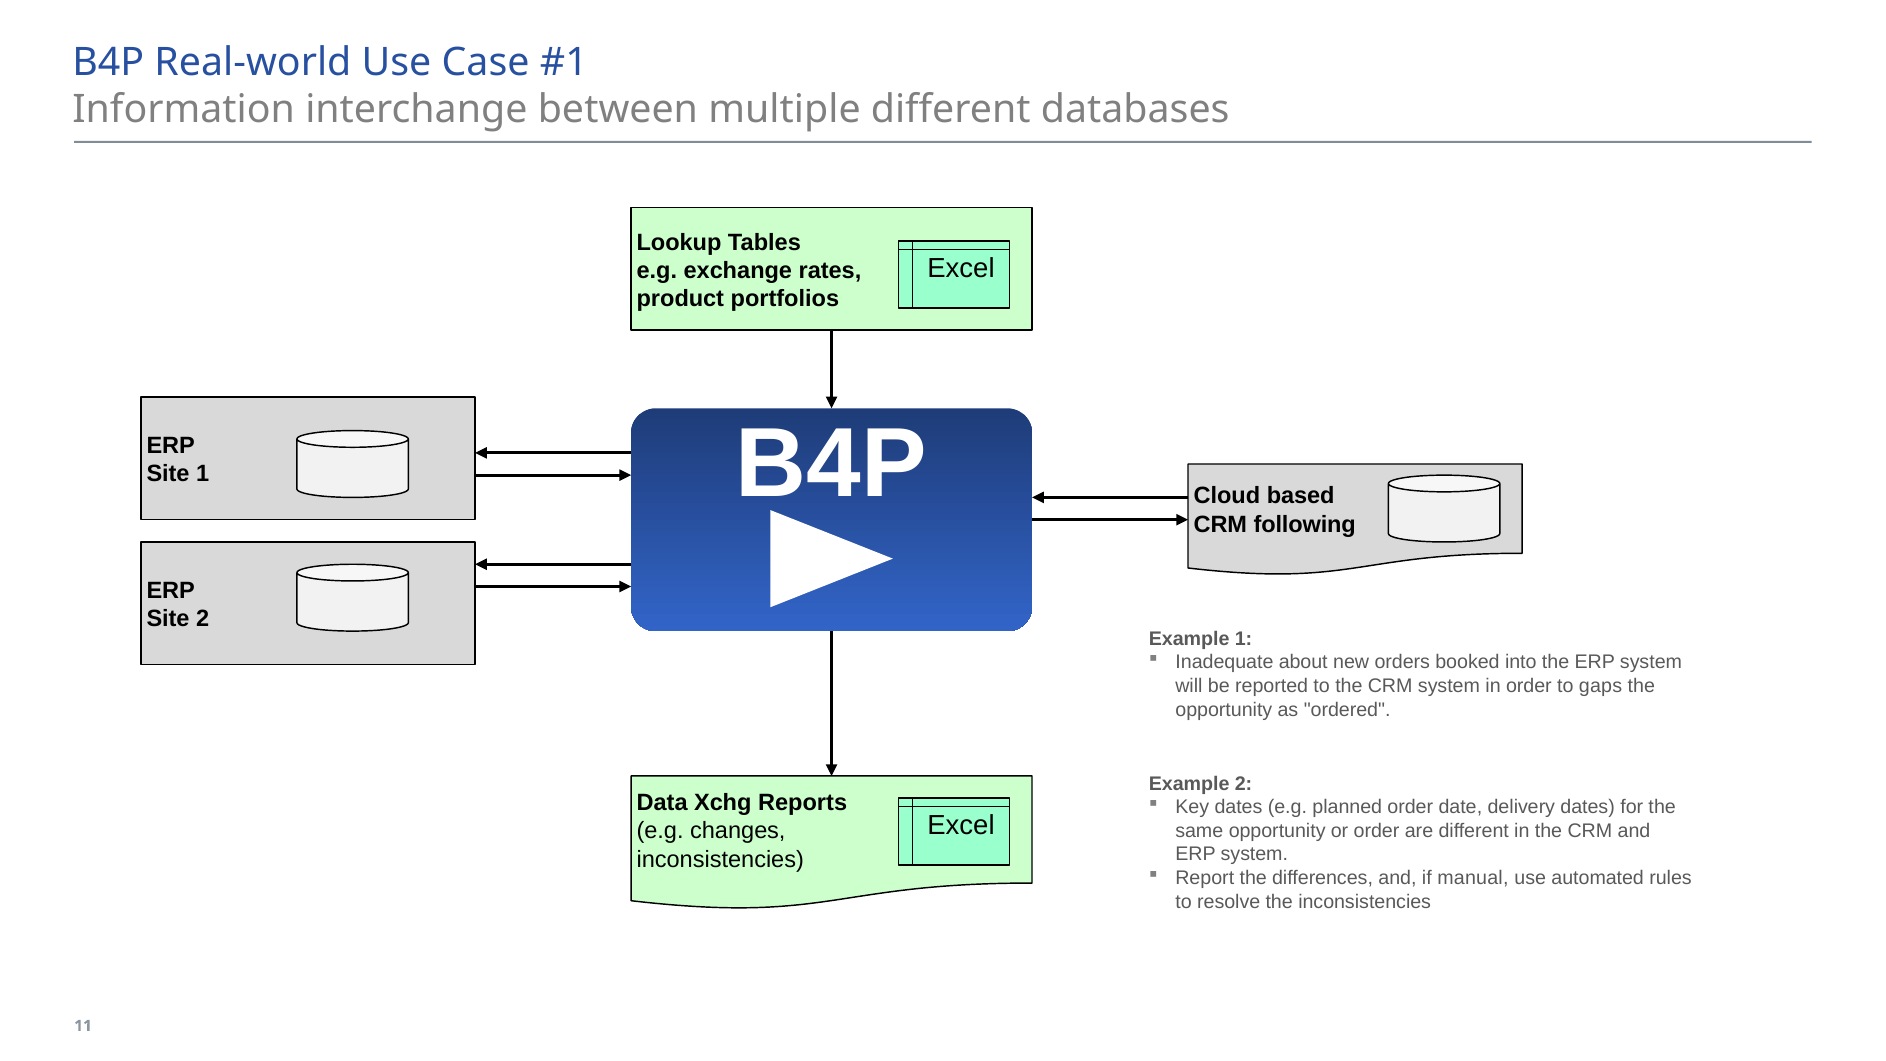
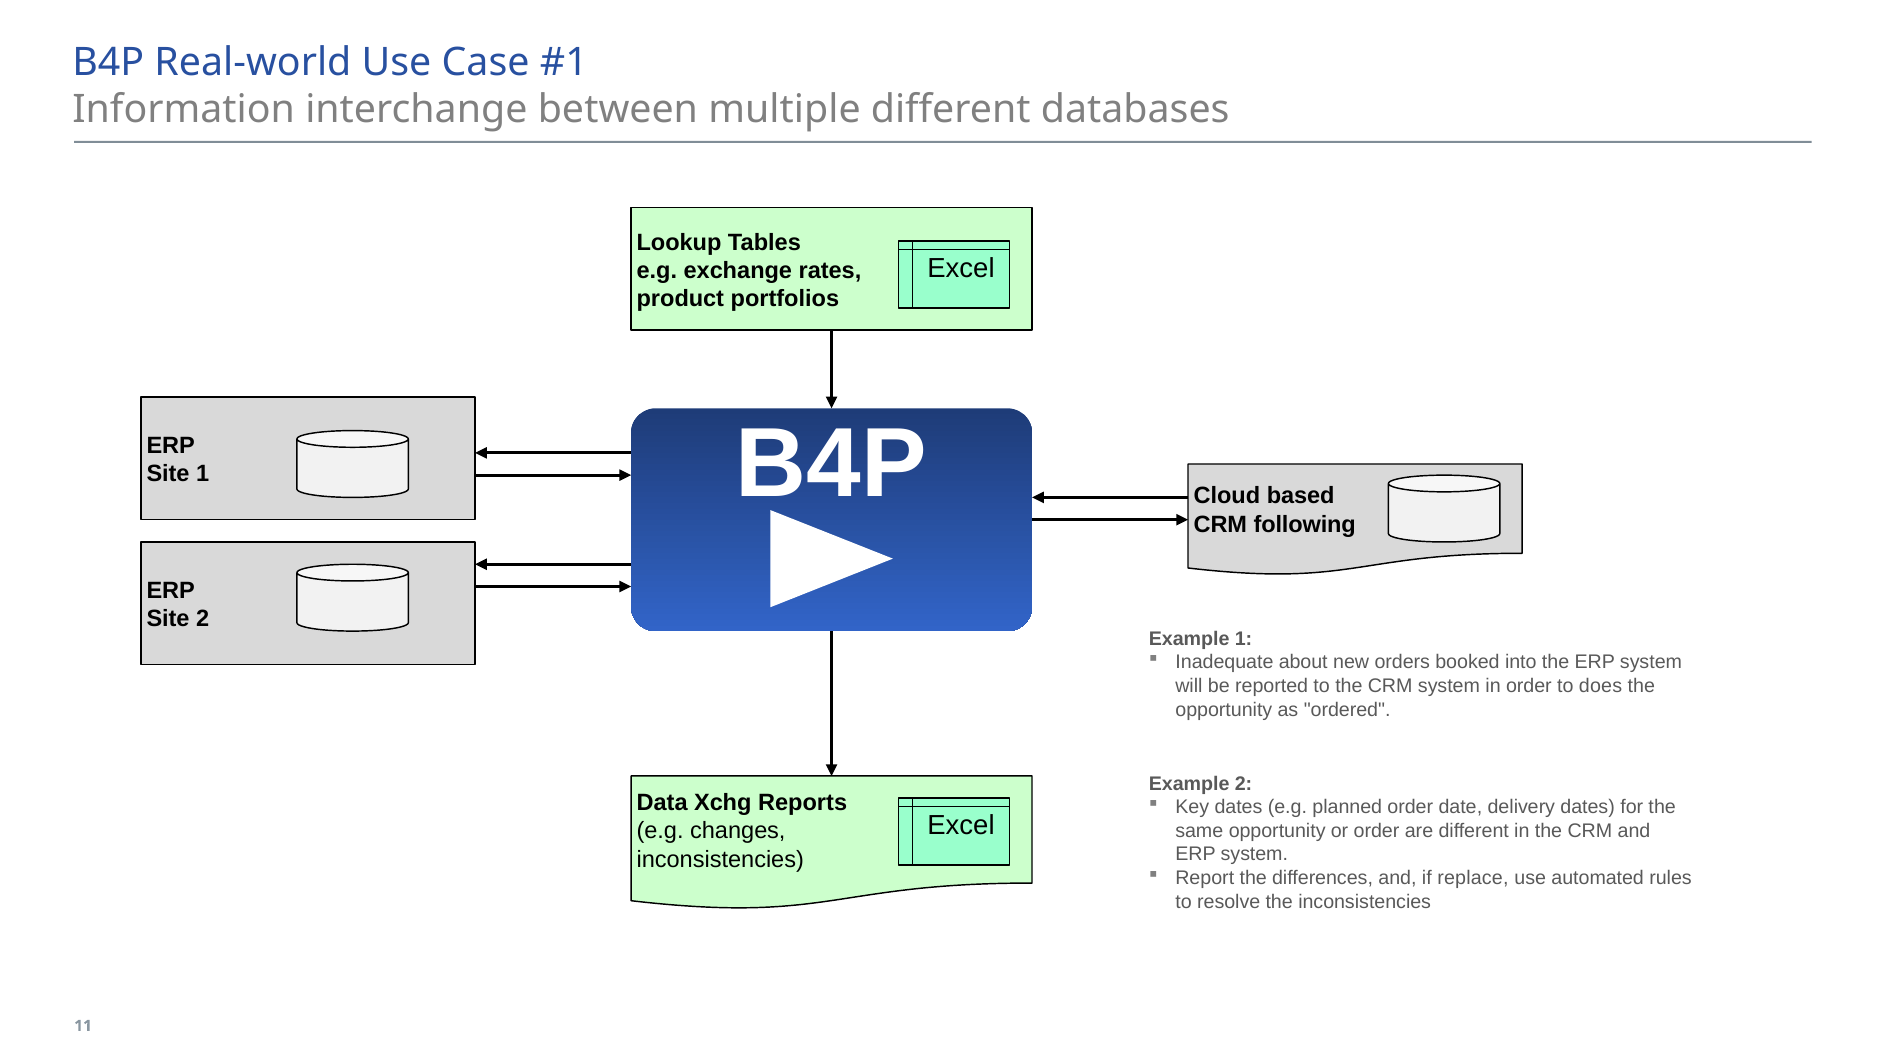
gaps: gaps -> does
manual: manual -> replace
